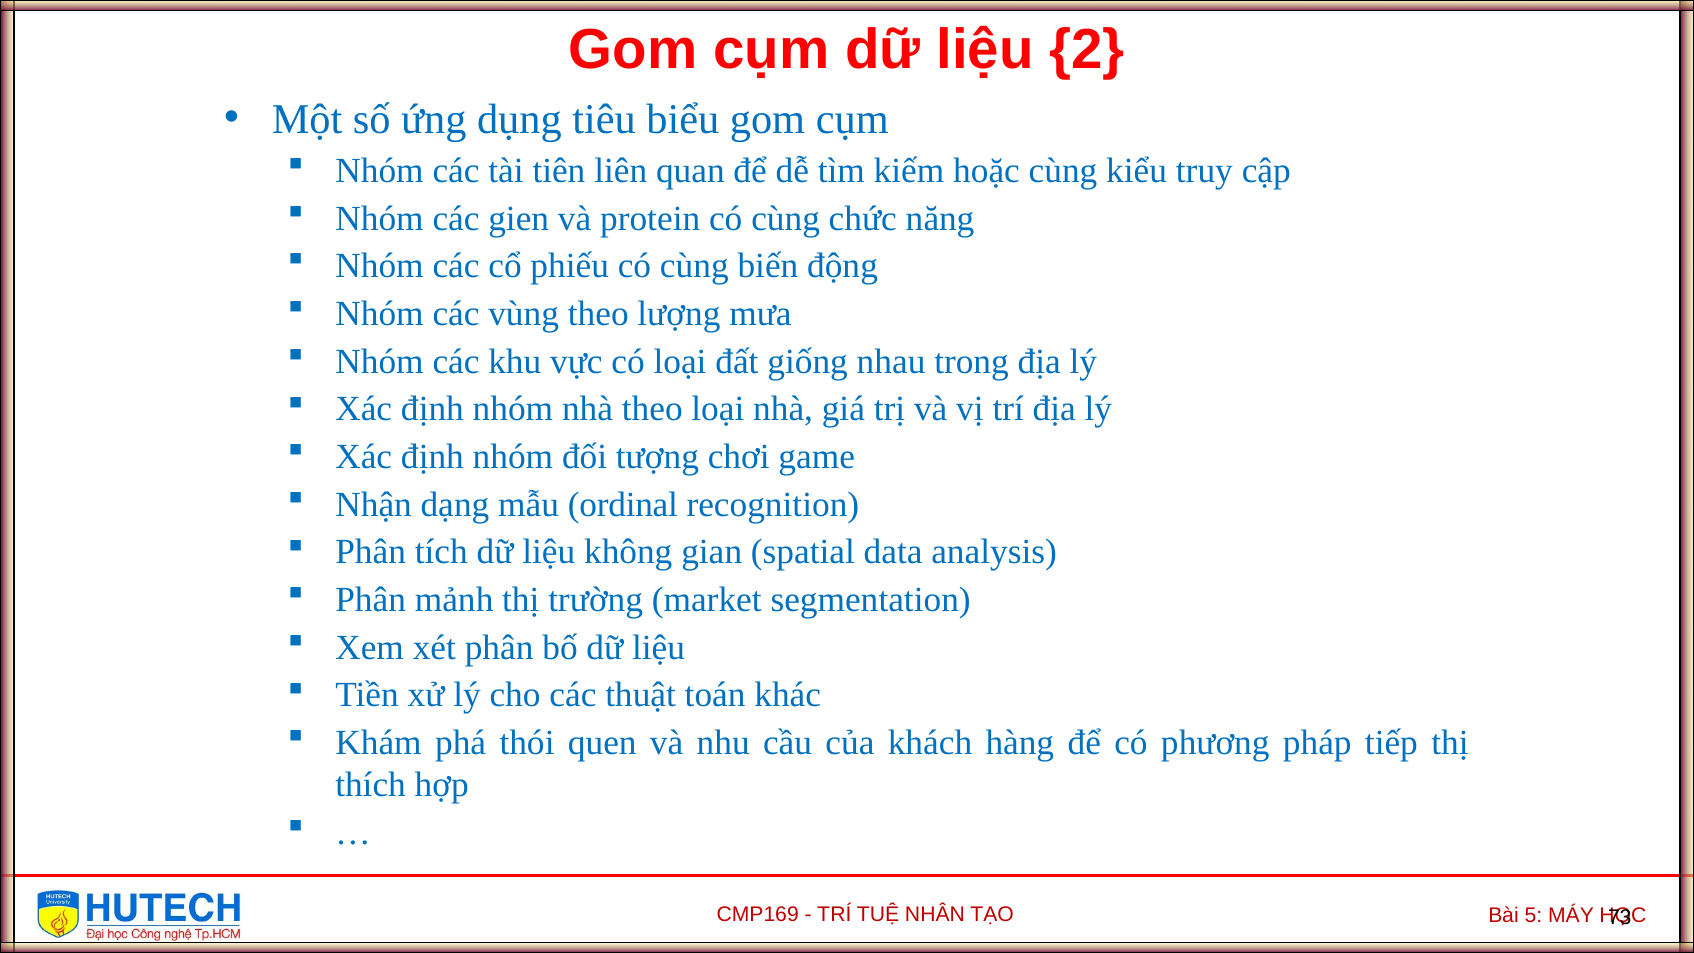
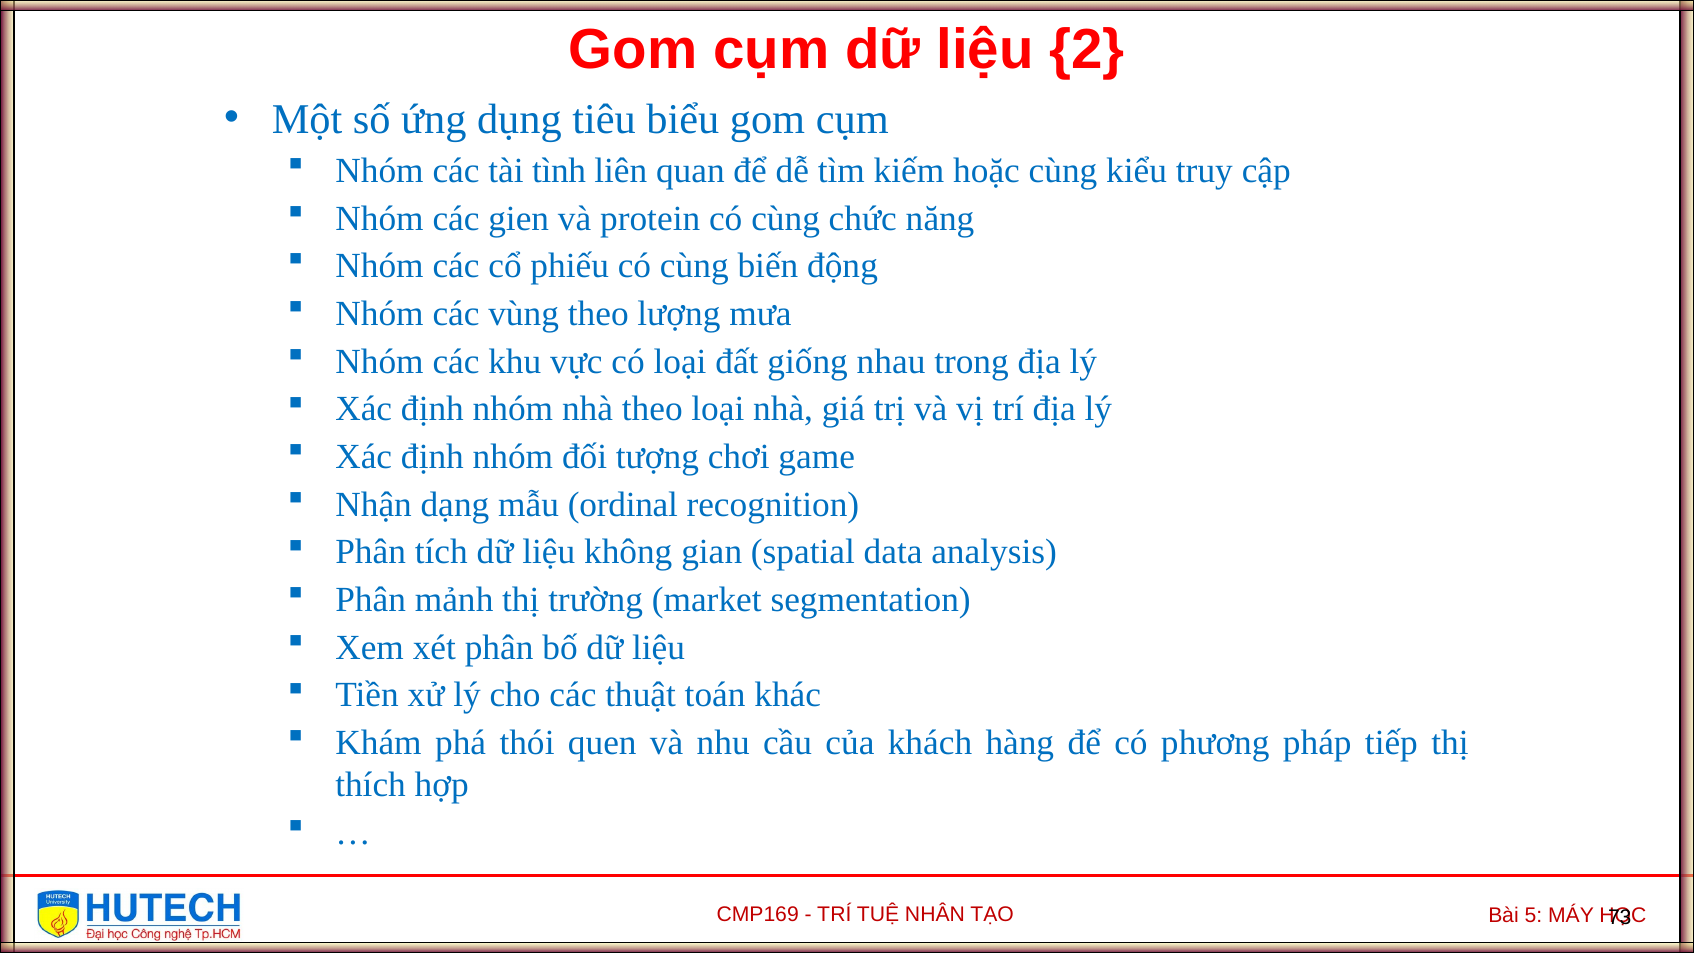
tiên: tiên -> tình
